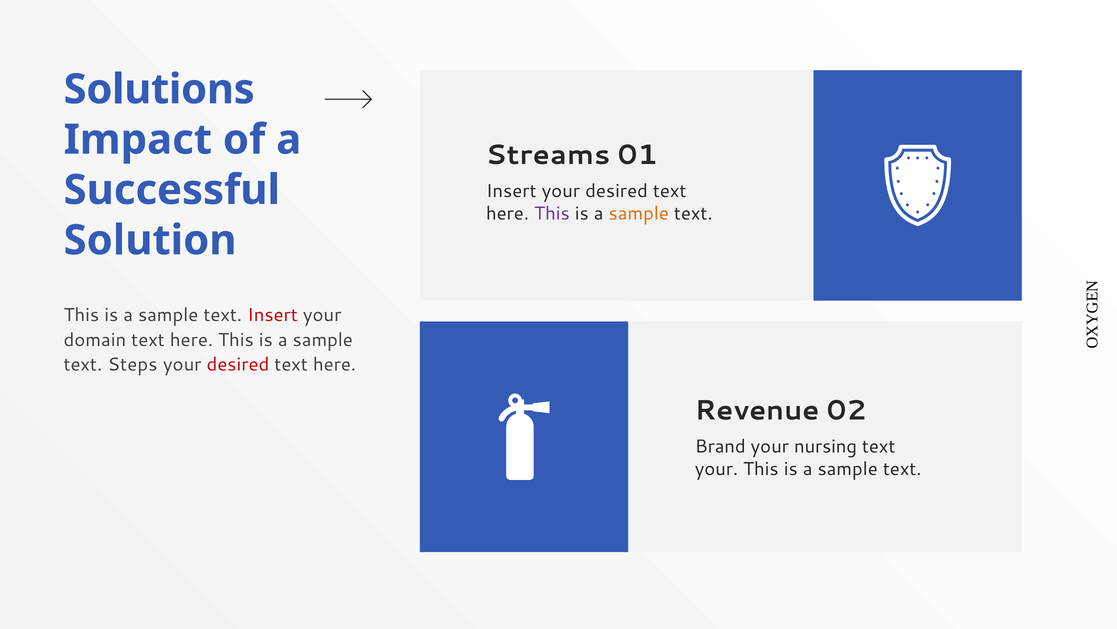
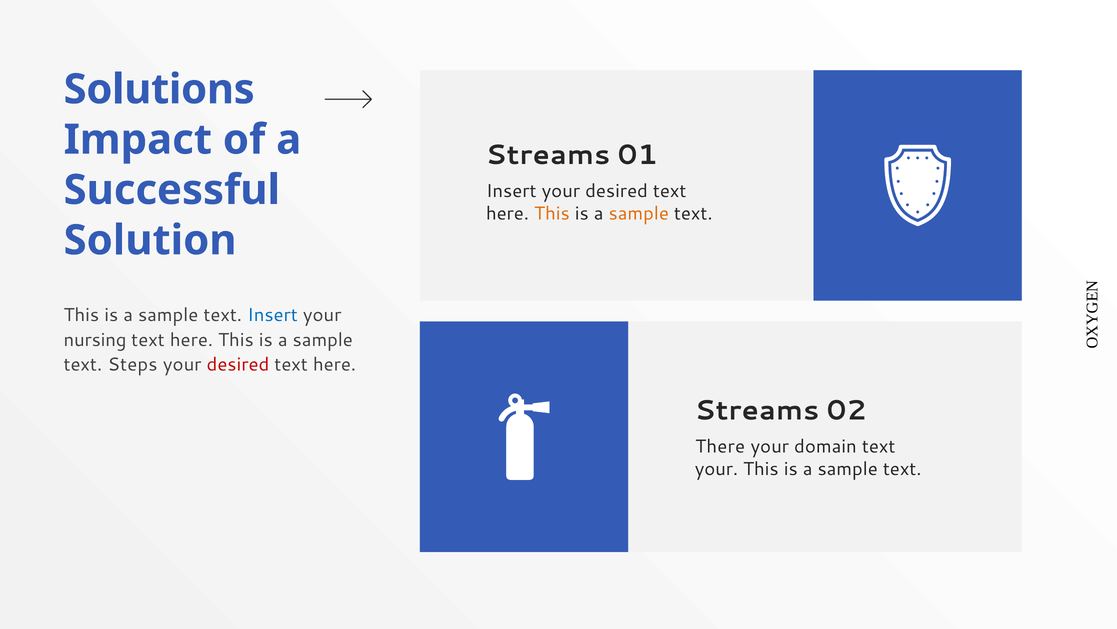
This at (552, 213) colour: purple -> orange
Insert at (273, 315) colour: red -> blue
domain: domain -> nursing
Revenue at (757, 410): Revenue -> Streams
Brand: Brand -> There
nursing: nursing -> domain
